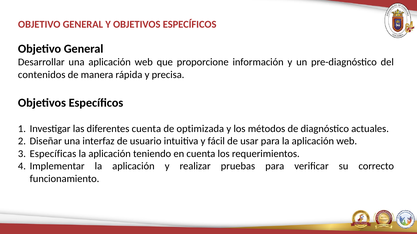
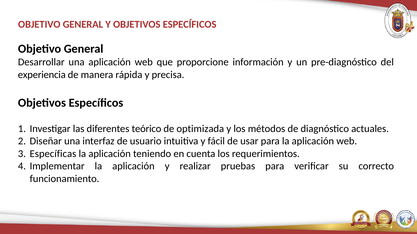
contenidos: contenidos -> experiencia
diferentes cuenta: cuenta -> teórico
